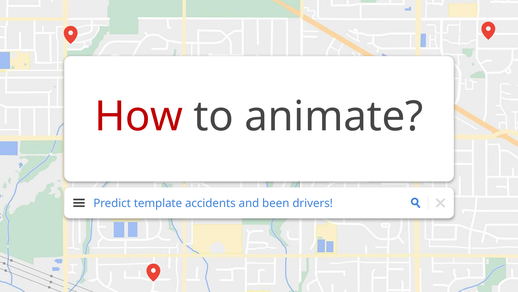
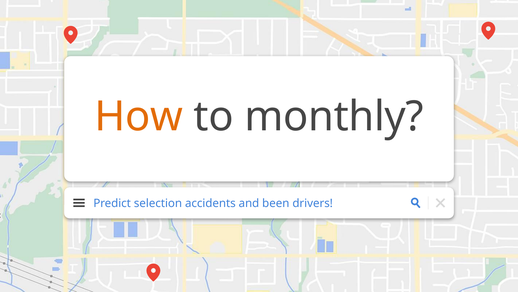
How colour: red -> orange
animate: animate -> monthly
template: template -> selection
